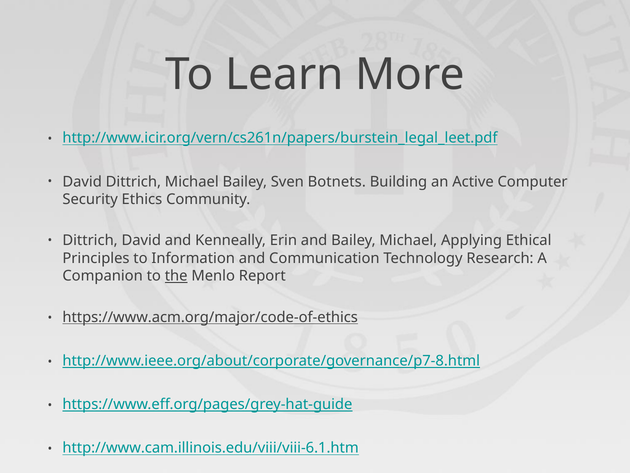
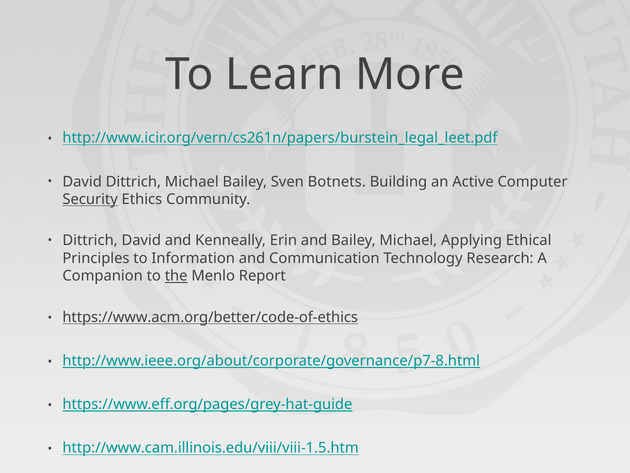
Security underline: none -> present
https://www.acm.org/major/code-of-ethics: https://www.acm.org/major/code-of-ethics -> https://www.acm.org/better/code-of-ethics
http://www.cam.illinois.edu/viii/viii-6.1.htm: http://www.cam.illinois.edu/viii/viii-6.1.htm -> http://www.cam.illinois.edu/viii/viii-1.5.htm
